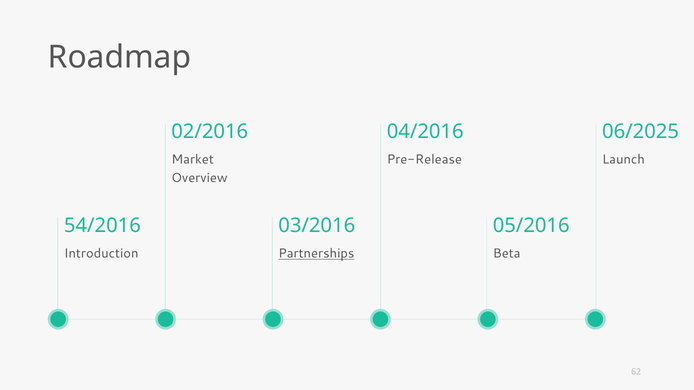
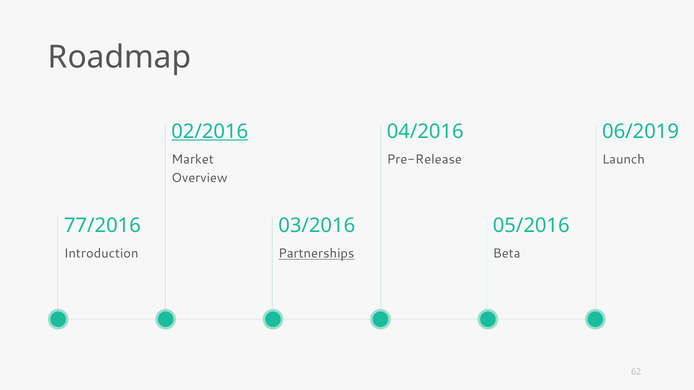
02/2016 underline: none -> present
06/2025: 06/2025 -> 06/2019
54/2016: 54/2016 -> 77/2016
